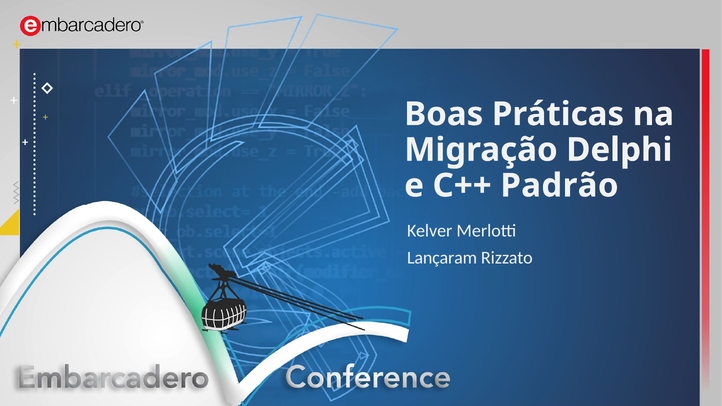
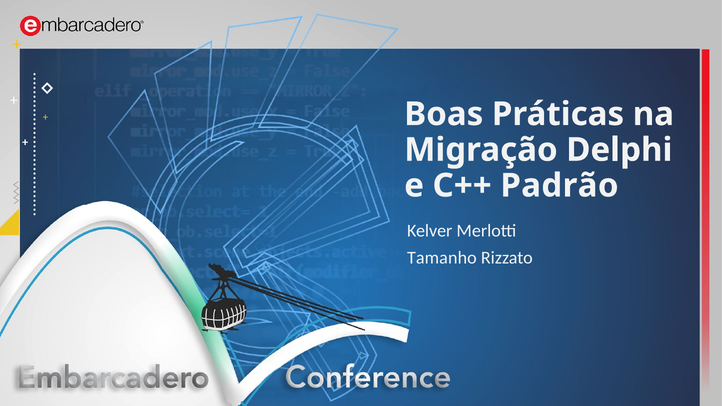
Lançaram: Lançaram -> Tamanho
